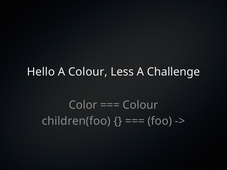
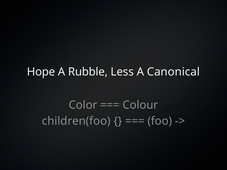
Hello: Hello -> Hope
A Colour: Colour -> Rubble
Challenge: Challenge -> Canonical
